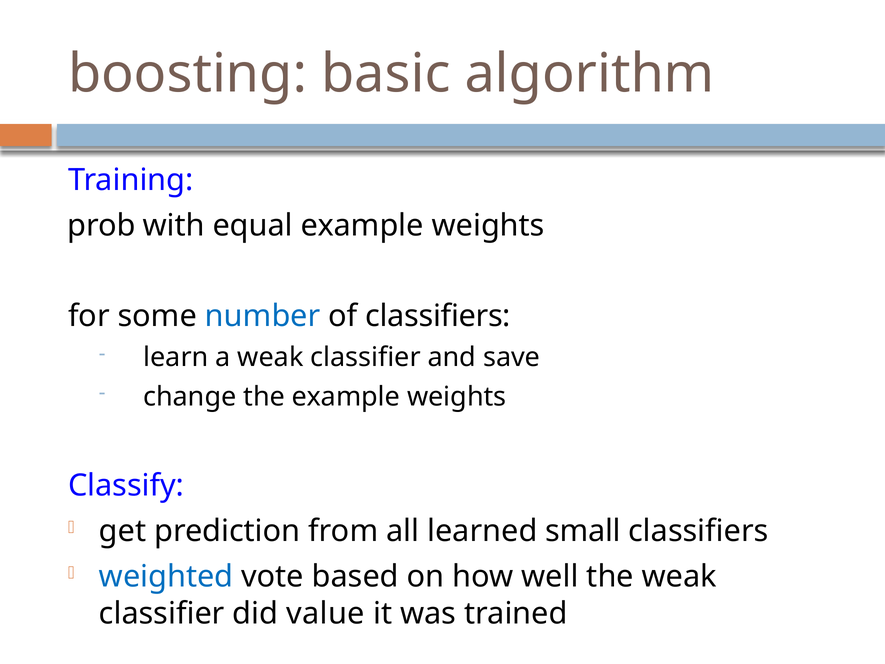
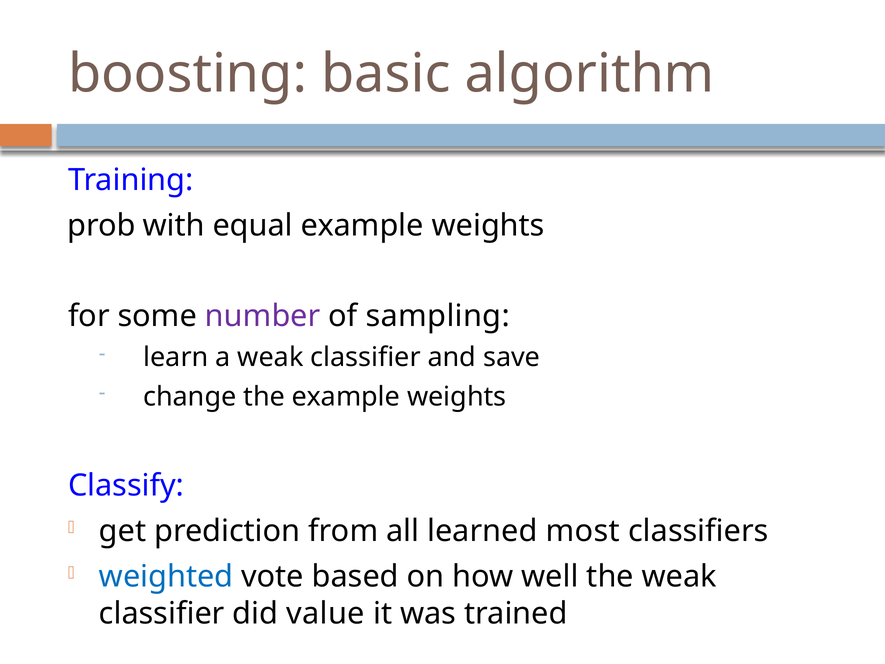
number colour: blue -> purple
of classifiers: classifiers -> sampling
small: small -> most
